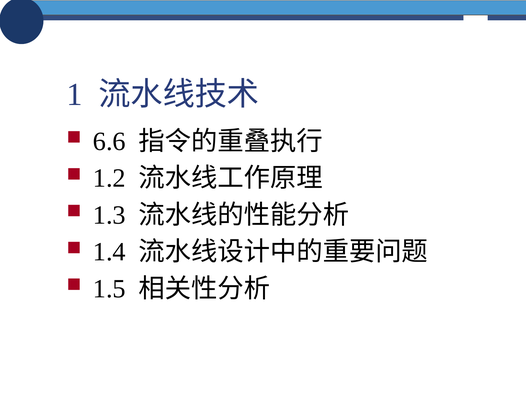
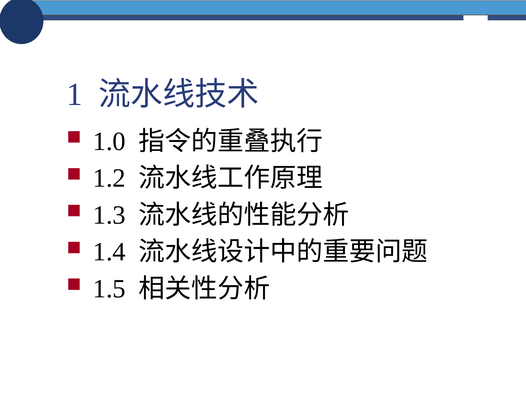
6.6: 6.6 -> 1.0
